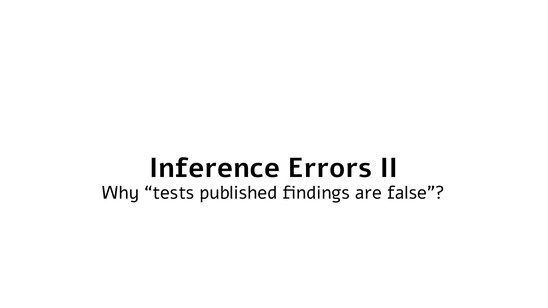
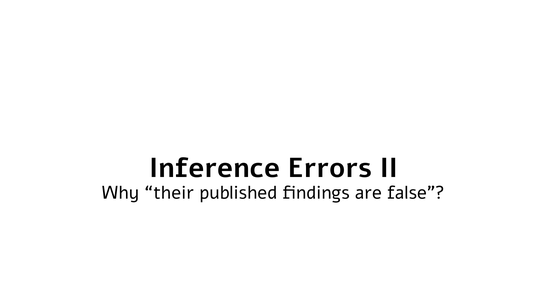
tests: tests -> their
